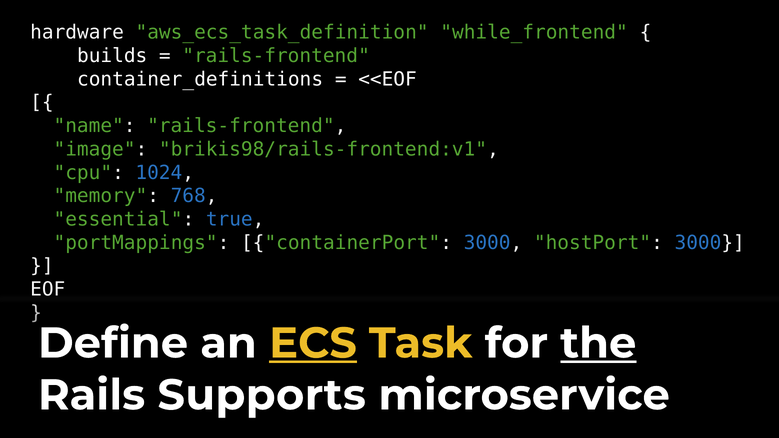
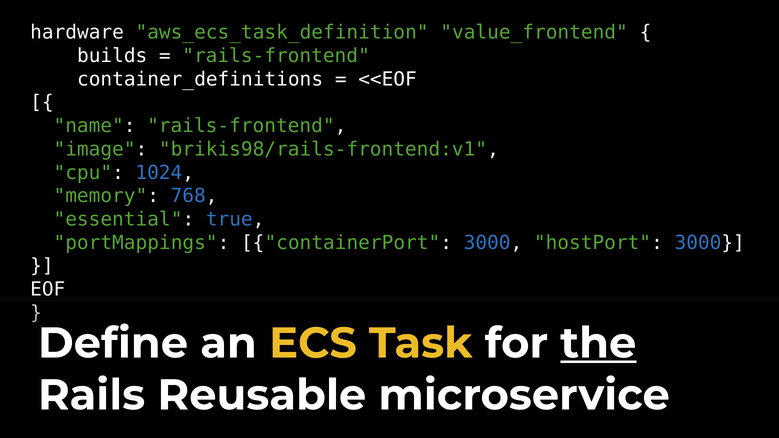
while_frontend: while_frontend -> value_frontend
ECS underline: present -> none
Supports: Supports -> Reusable
